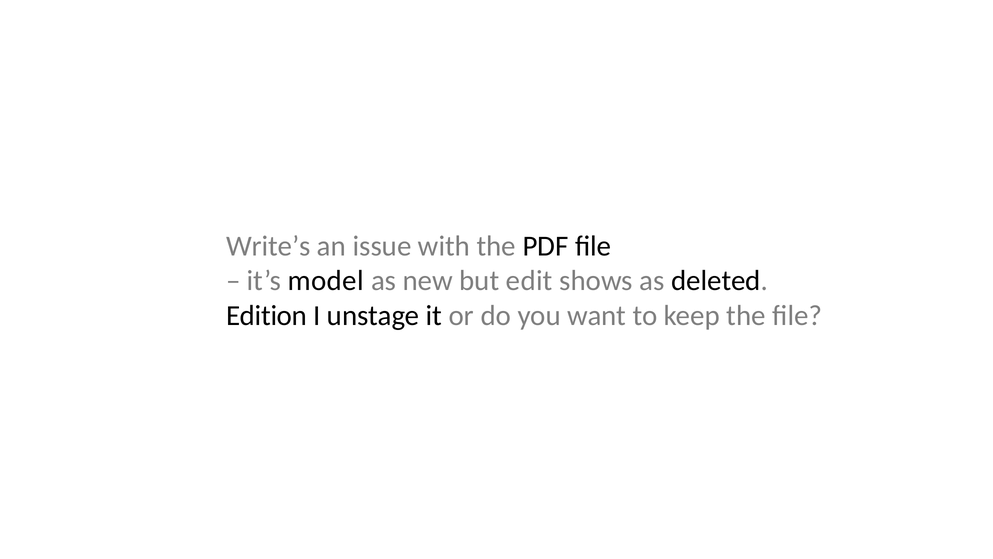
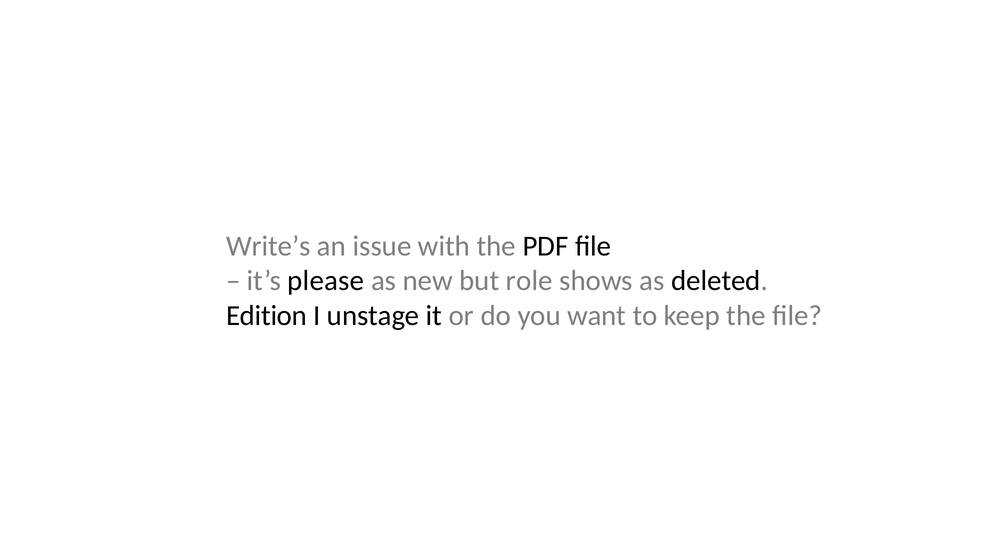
model: model -> please
edit: edit -> role
